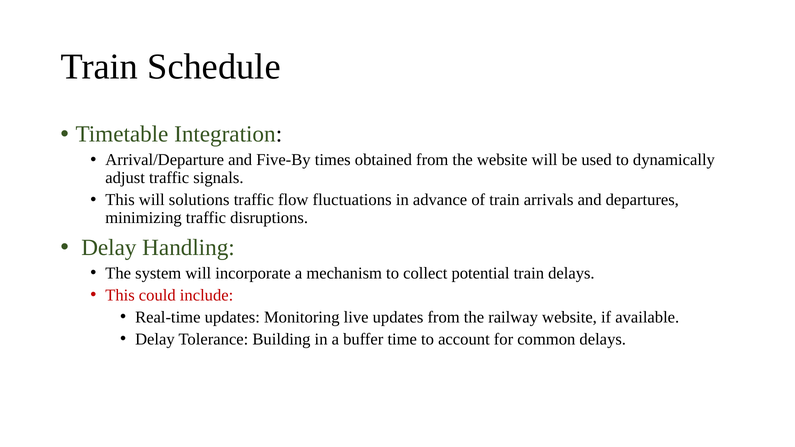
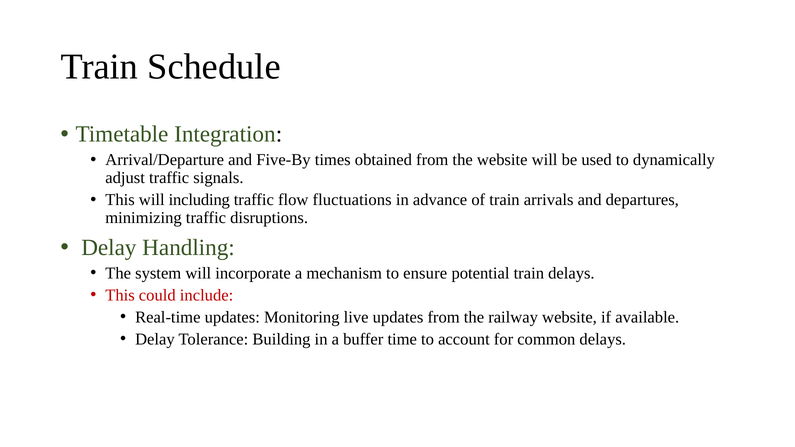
solutions: solutions -> including
collect: collect -> ensure
